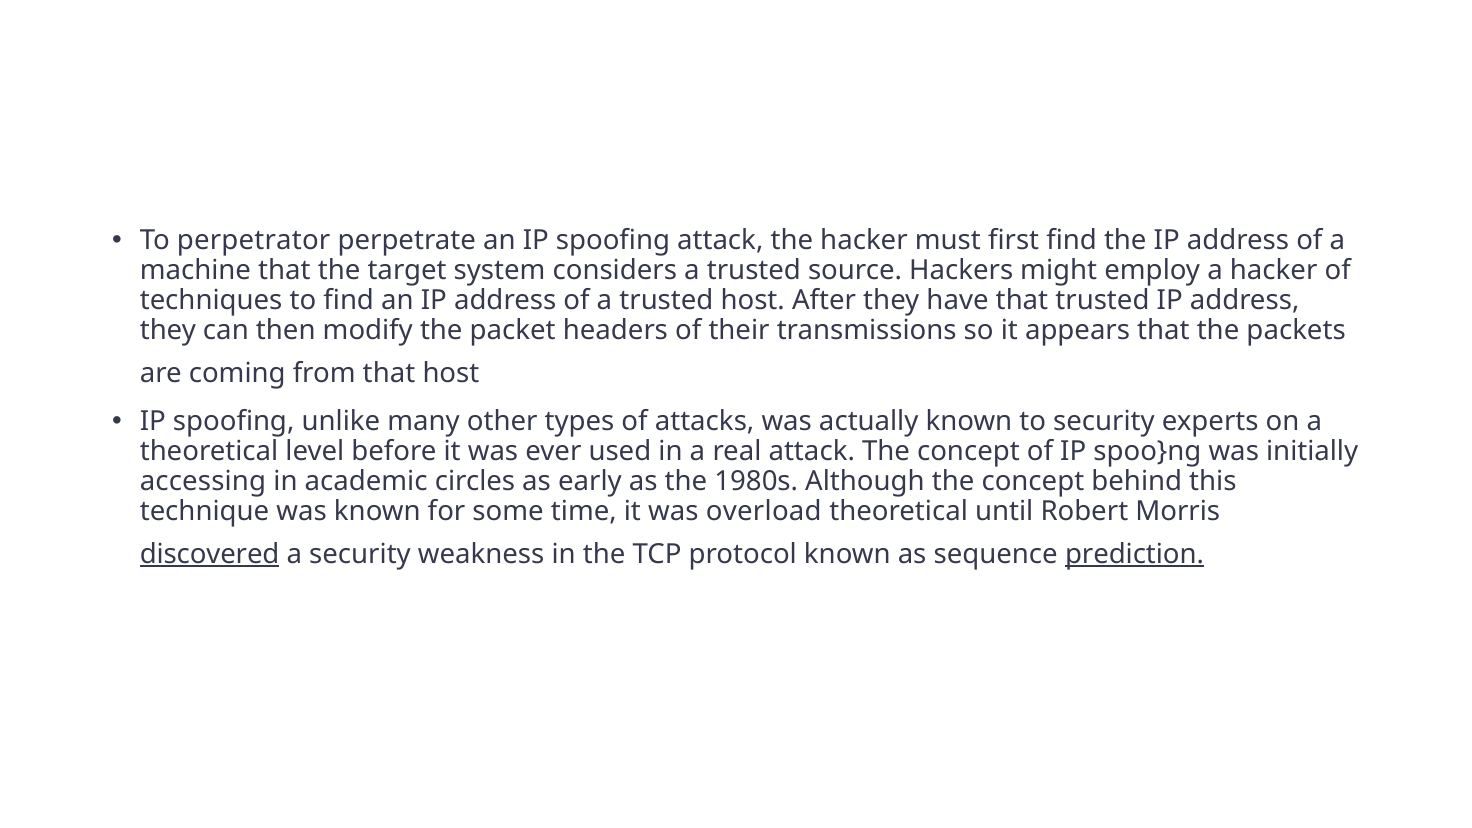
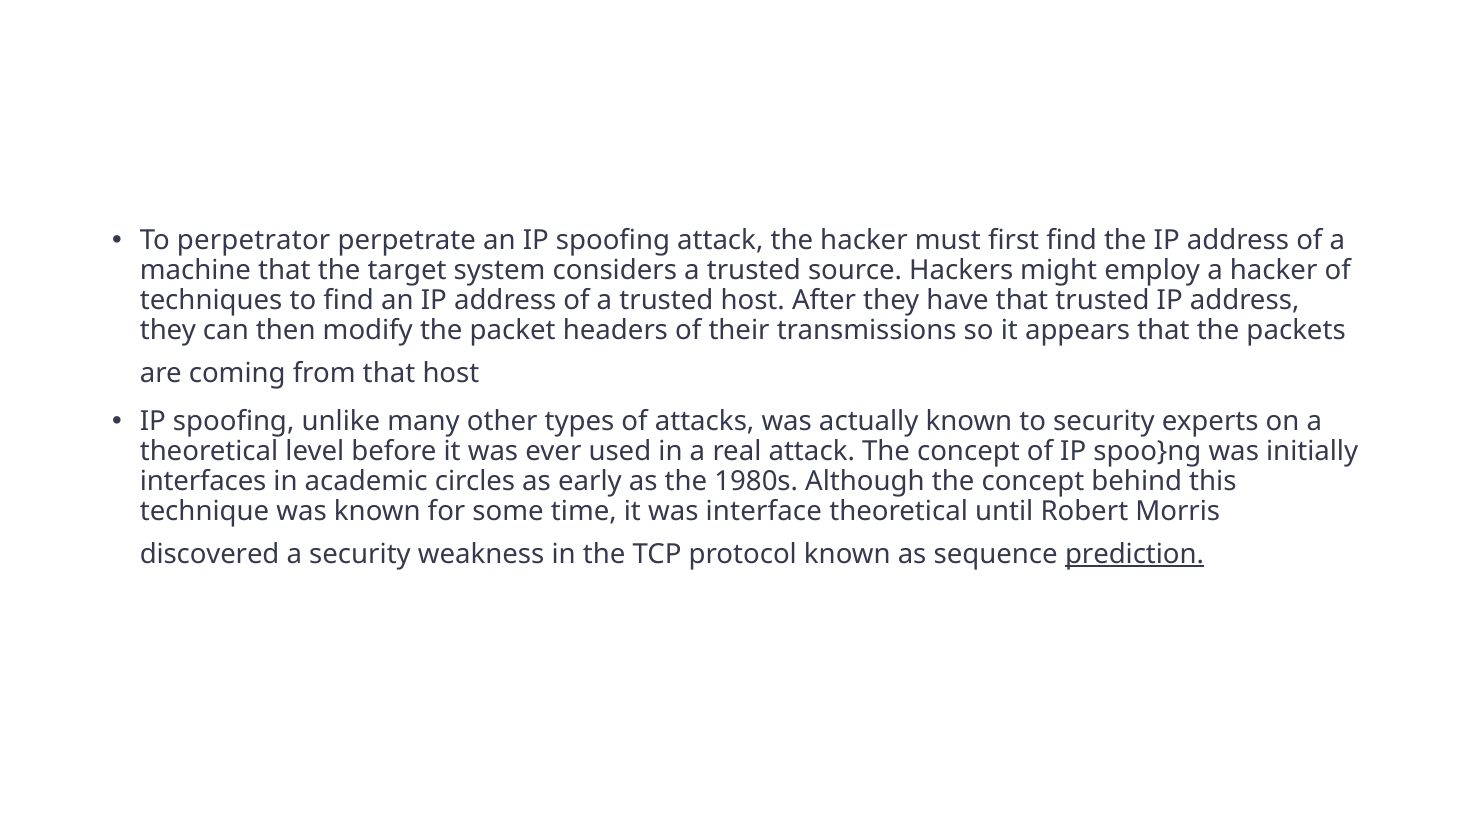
accessing: accessing -> interfaces
overload: overload -> interface
discovered underline: present -> none
